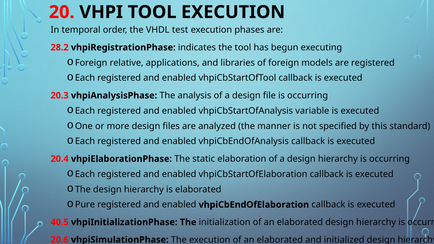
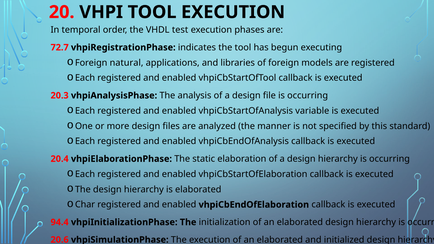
28.2: 28.2 -> 72.7
relative: relative -> natural
Pure: Pure -> Char
40.5: 40.5 -> 94.4
